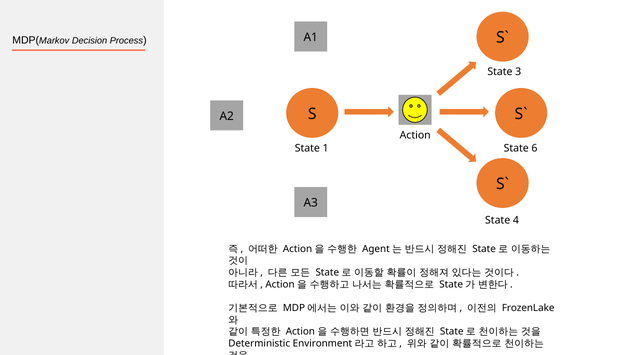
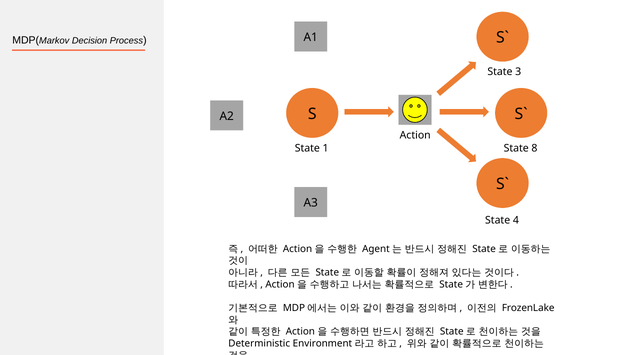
6: 6 -> 8
